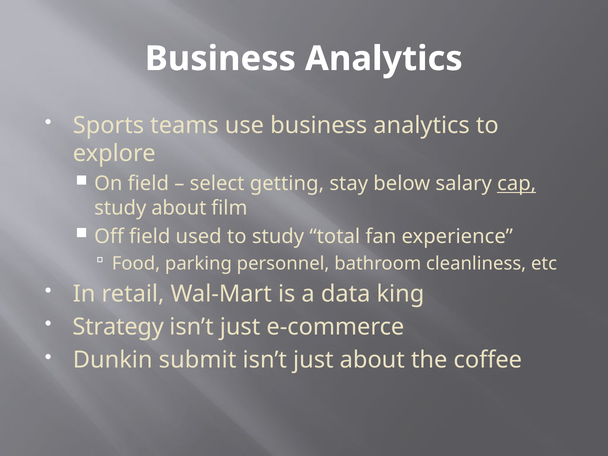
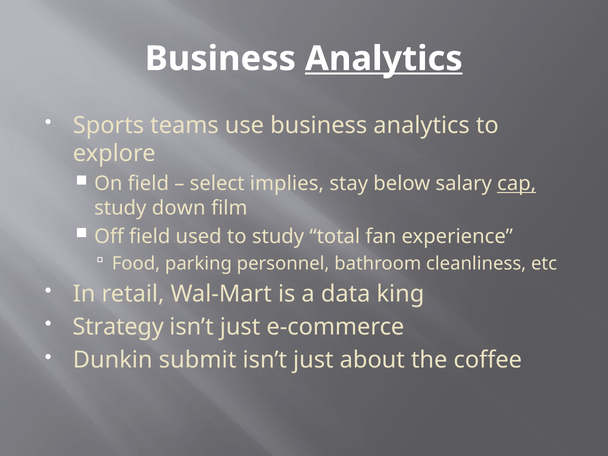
Analytics at (384, 59) underline: none -> present
getting: getting -> implies
study about: about -> down
